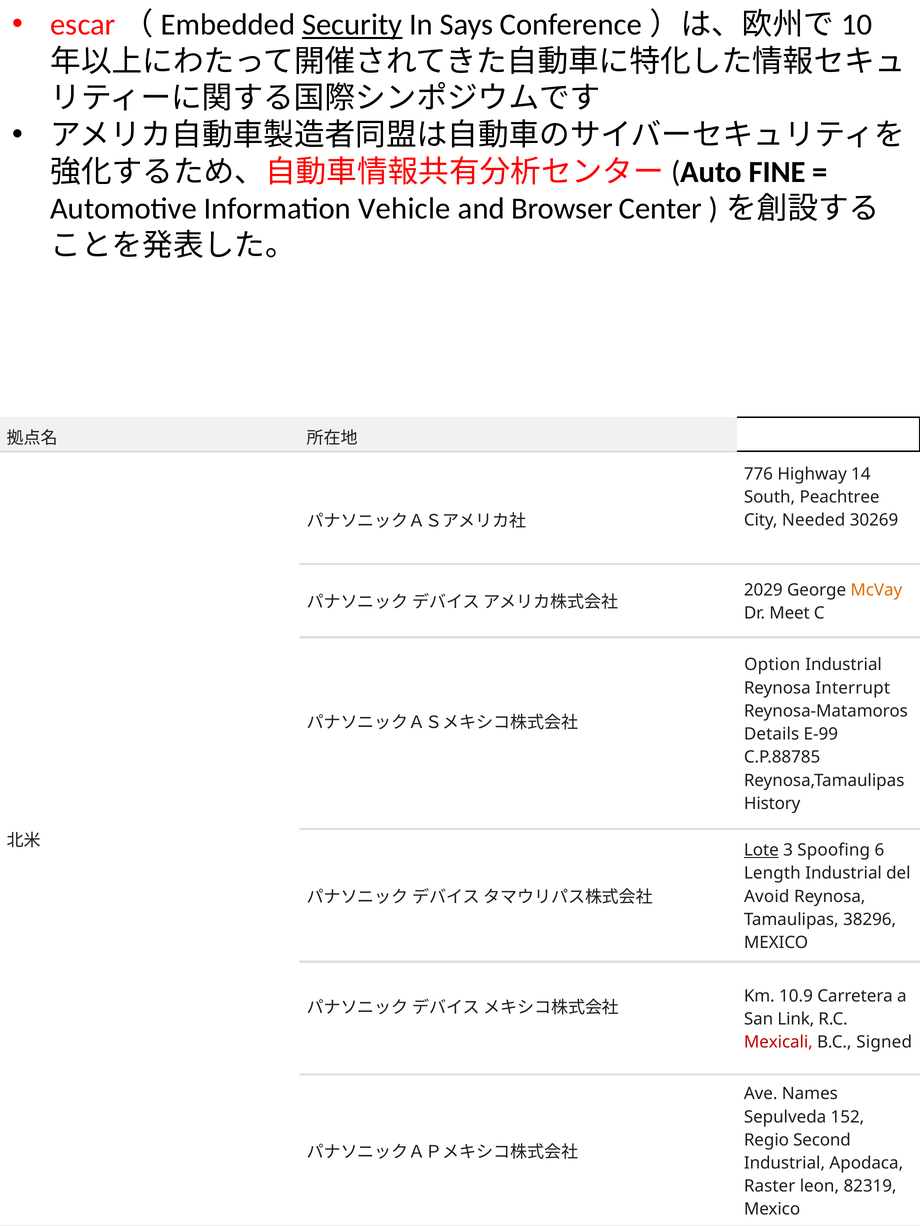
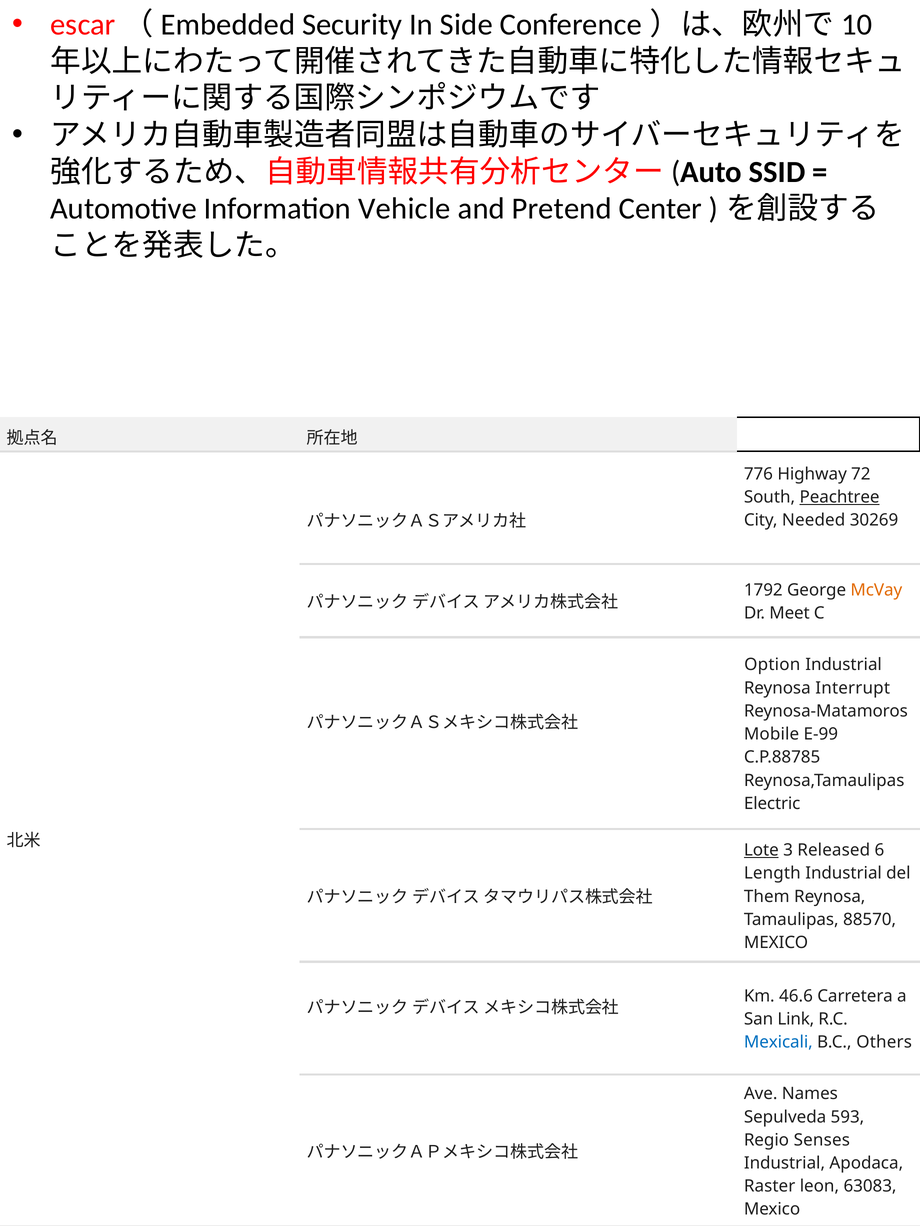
Security underline: present -> none
Says: Says -> Side
FINE: FINE -> SSID
Browser: Browser -> Pretend
14: 14 -> 72
Peachtree underline: none -> present
2029: 2029 -> 1792
Details: Details -> Mobile
History: History -> Electric
Spoofing: Spoofing -> Released
Avoid: Avoid -> Them
38296: 38296 -> 88570
10.9: 10.9 -> 46.6
Mexicali colour: red -> blue
Signed: Signed -> Others
152: 152 -> 593
Second: Second -> Senses
82319: 82319 -> 63083
